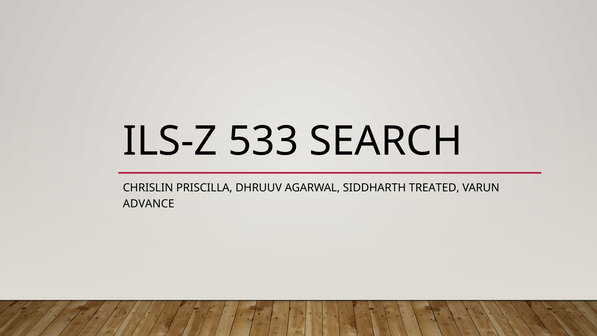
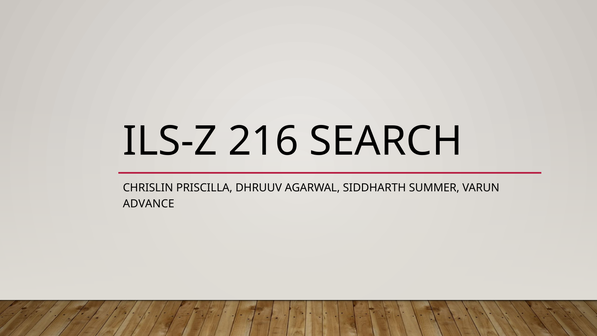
533: 533 -> 216
TREATED: TREATED -> SUMMER
